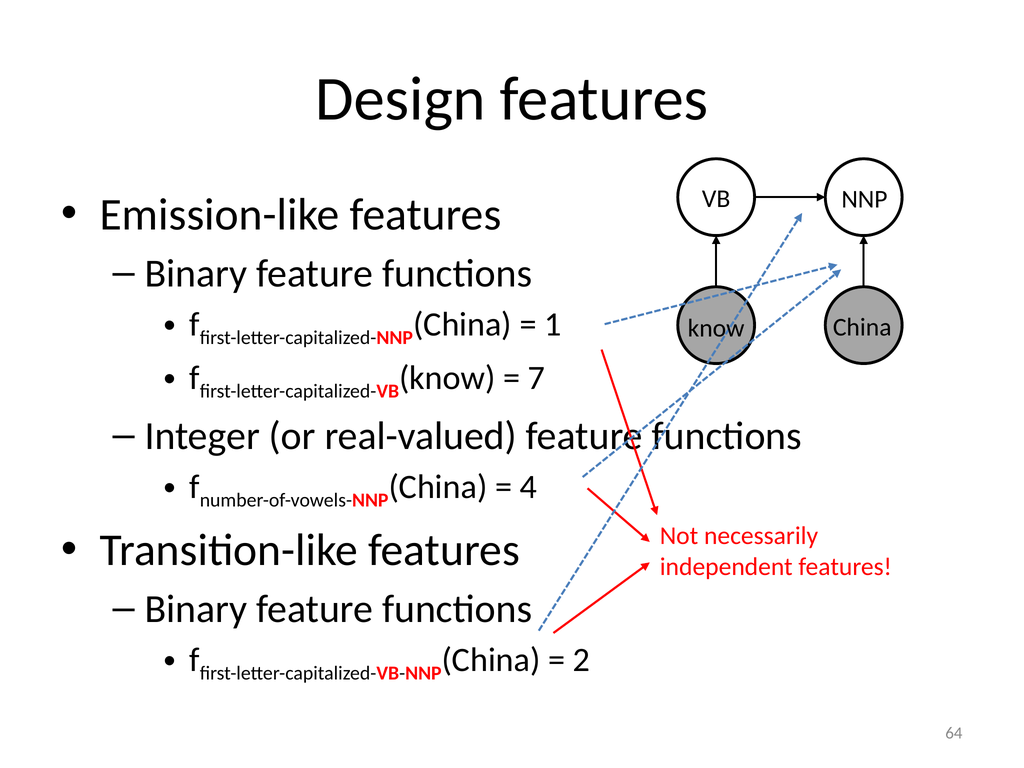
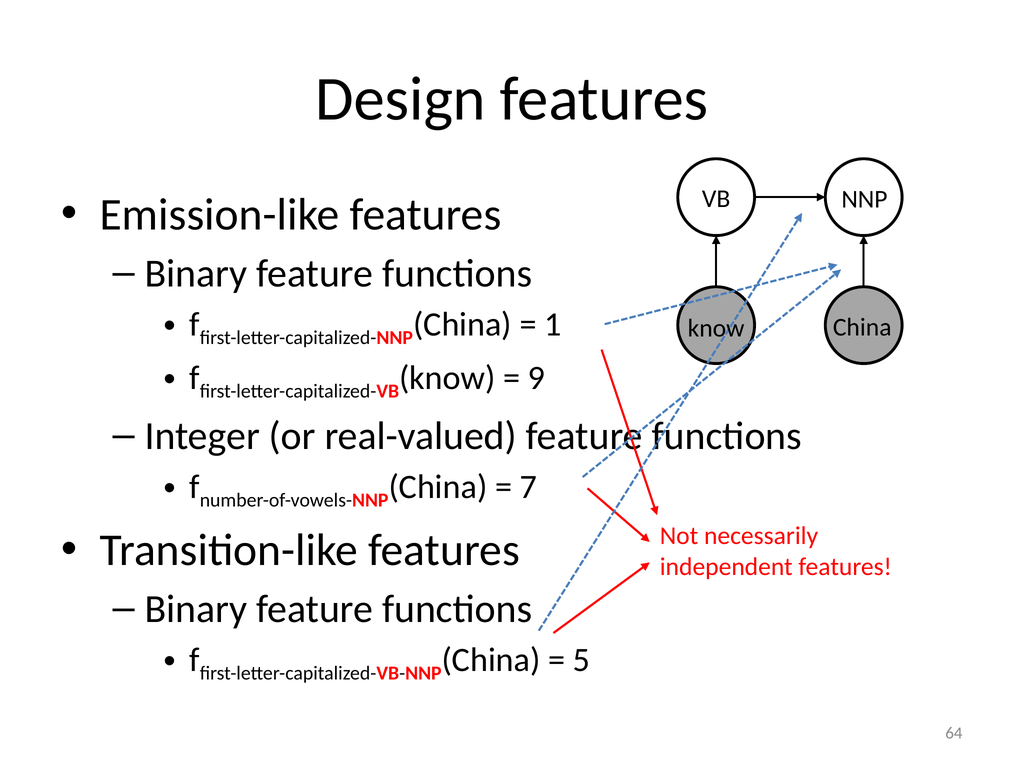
7: 7 -> 9
4: 4 -> 7
2: 2 -> 5
